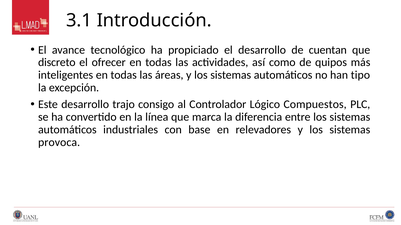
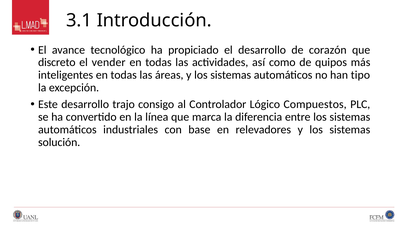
cuentan: cuentan -> corazón
ofrecer: ofrecer -> vender
provoca: provoca -> solución
